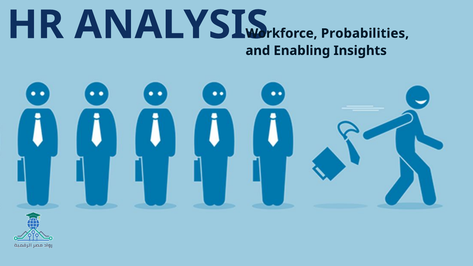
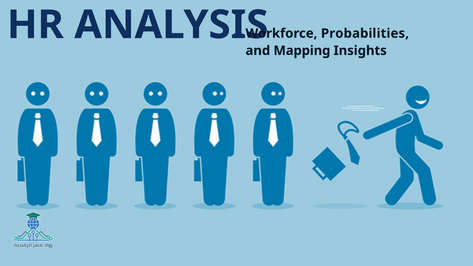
Enabling: Enabling -> Mapping
